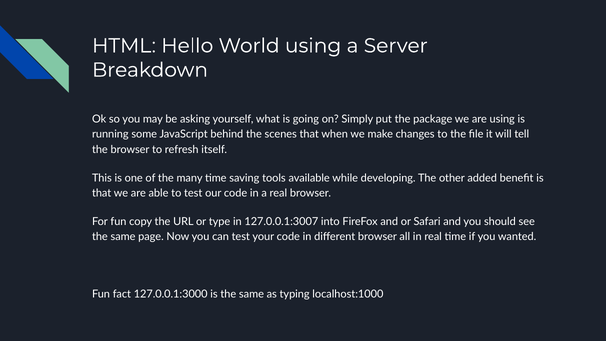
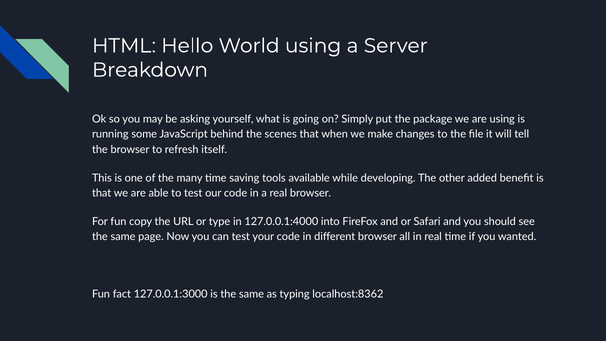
127.0.0.1:3007: 127.0.0.1:3007 -> 127.0.0.1:4000
localhost:1000: localhost:1000 -> localhost:8362
